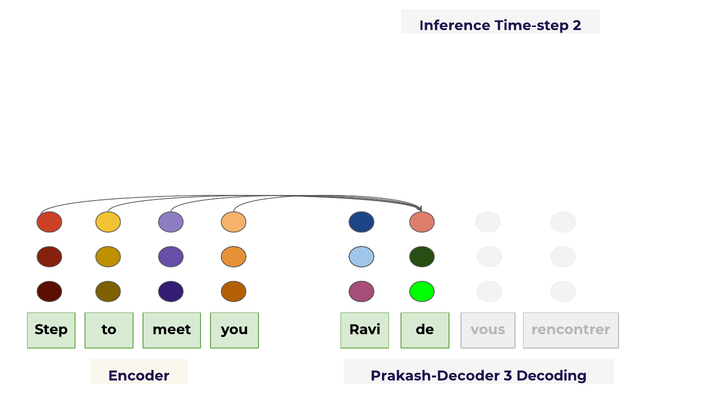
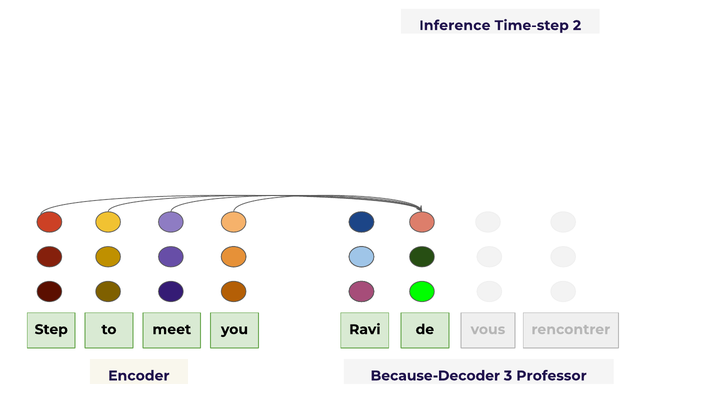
Prakash-Decoder: Prakash-Decoder -> Because-Decoder
Decoding: Decoding -> Professor
